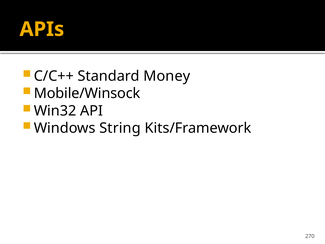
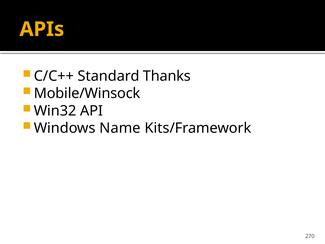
Money: Money -> Thanks
String: String -> Name
